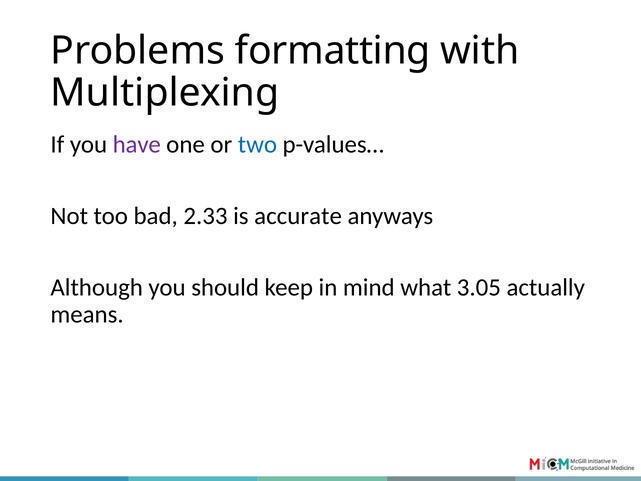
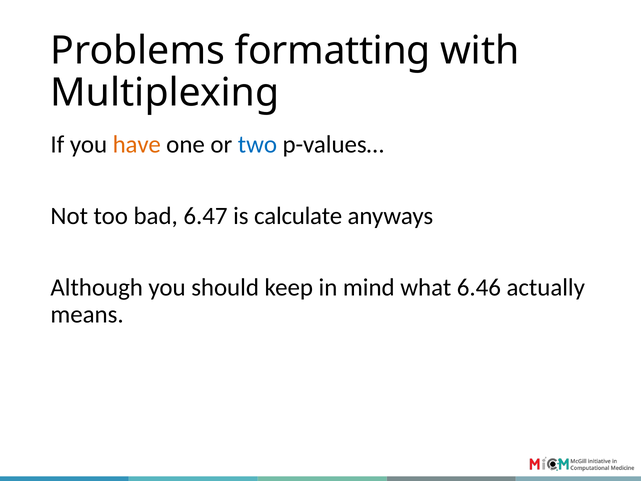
have colour: purple -> orange
2.33: 2.33 -> 6.47
accurate: accurate -> calculate
3.05: 3.05 -> 6.46
